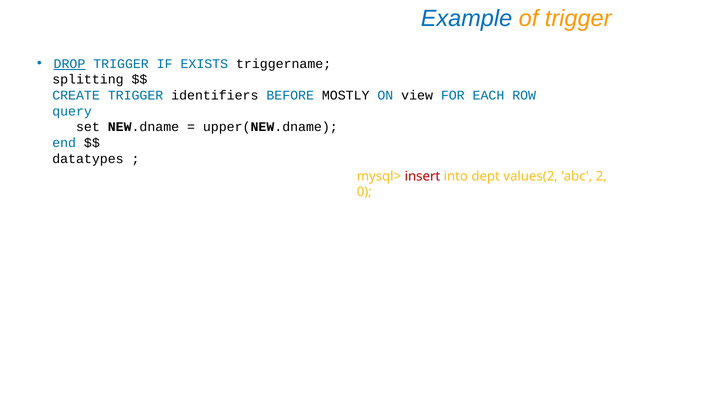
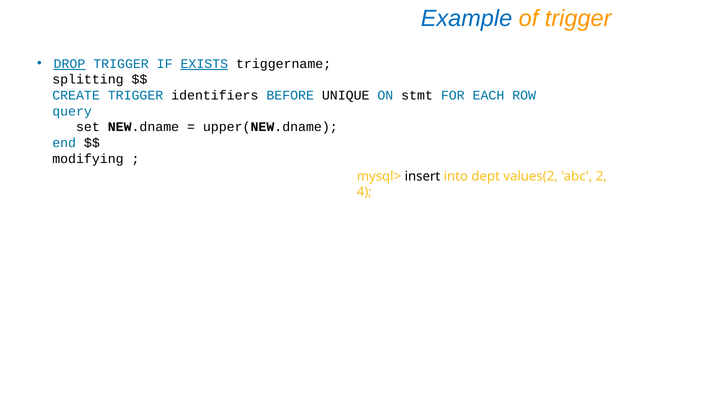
EXISTS underline: none -> present
MOSTLY: MOSTLY -> UNIQUE
view: view -> stmt
datatypes: datatypes -> modifying
insert colour: red -> black
0: 0 -> 4
